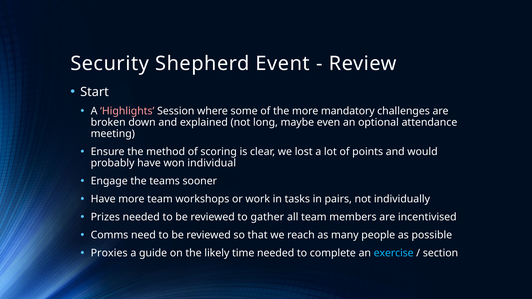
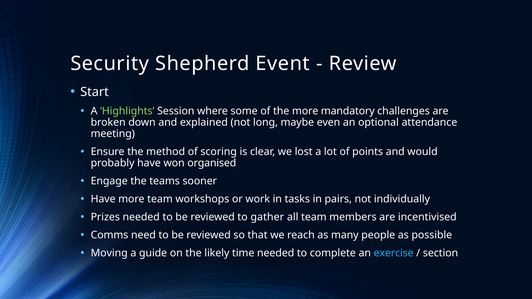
Highlights colour: pink -> light green
individual: individual -> organised
Proxies: Proxies -> Moving
